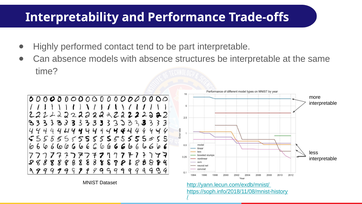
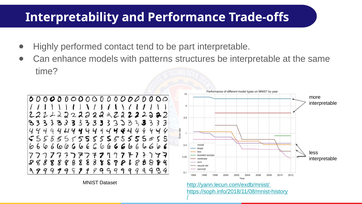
Can absence: absence -> enhance
with absence: absence -> patterns
